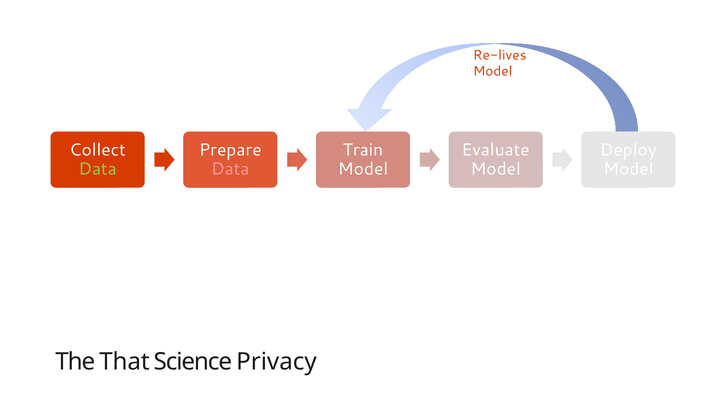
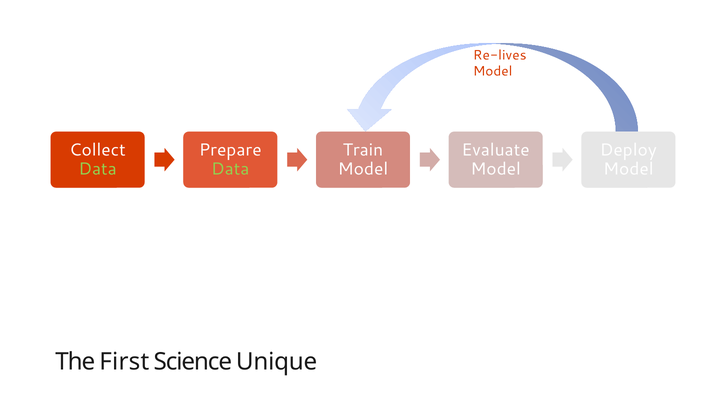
Data at (230, 169) colour: pink -> light green
That: That -> First
Privacy: Privacy -> Unique
